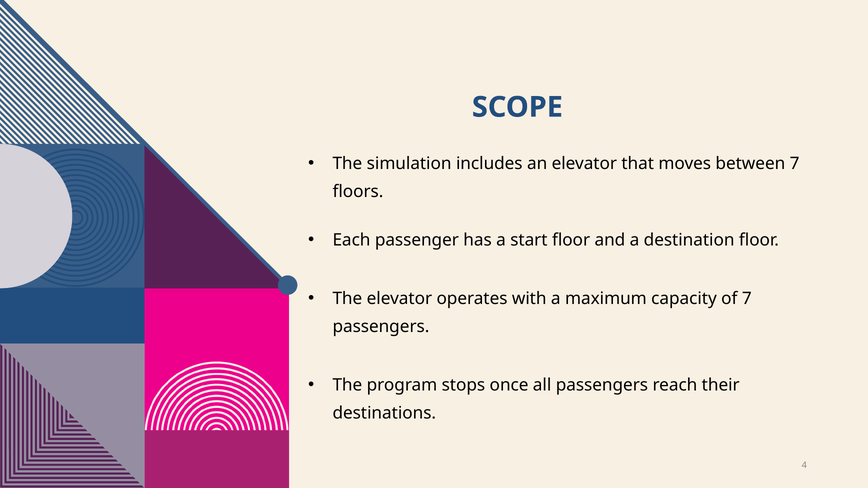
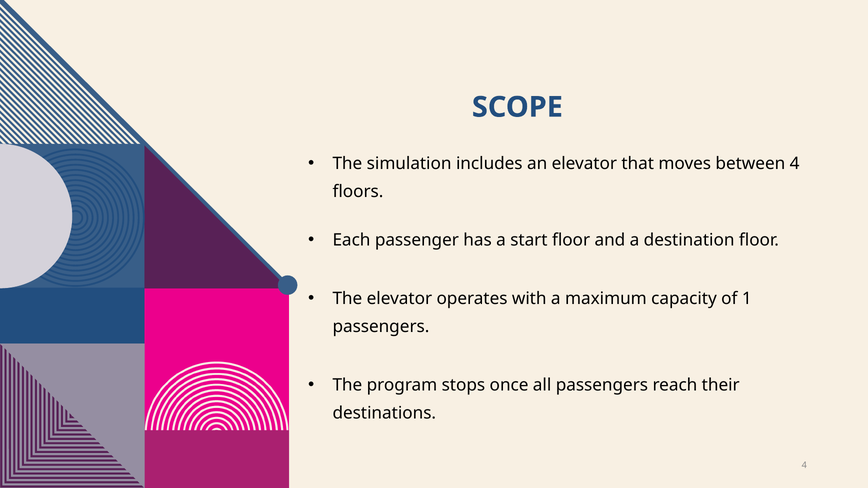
between 7: 7 -> 4
of 7: 7 -> 1
